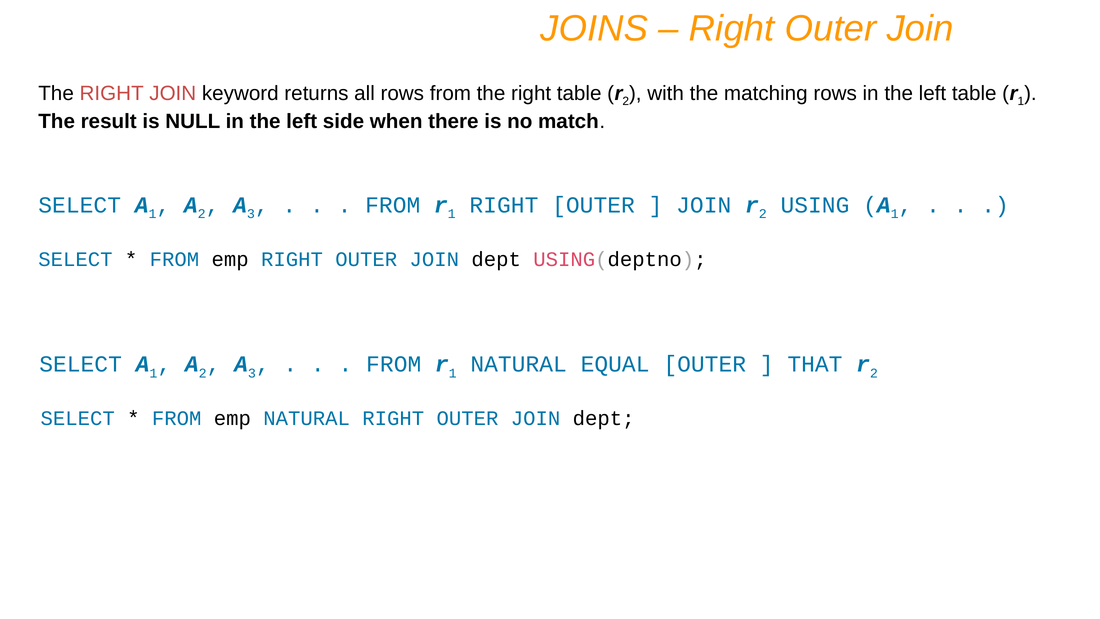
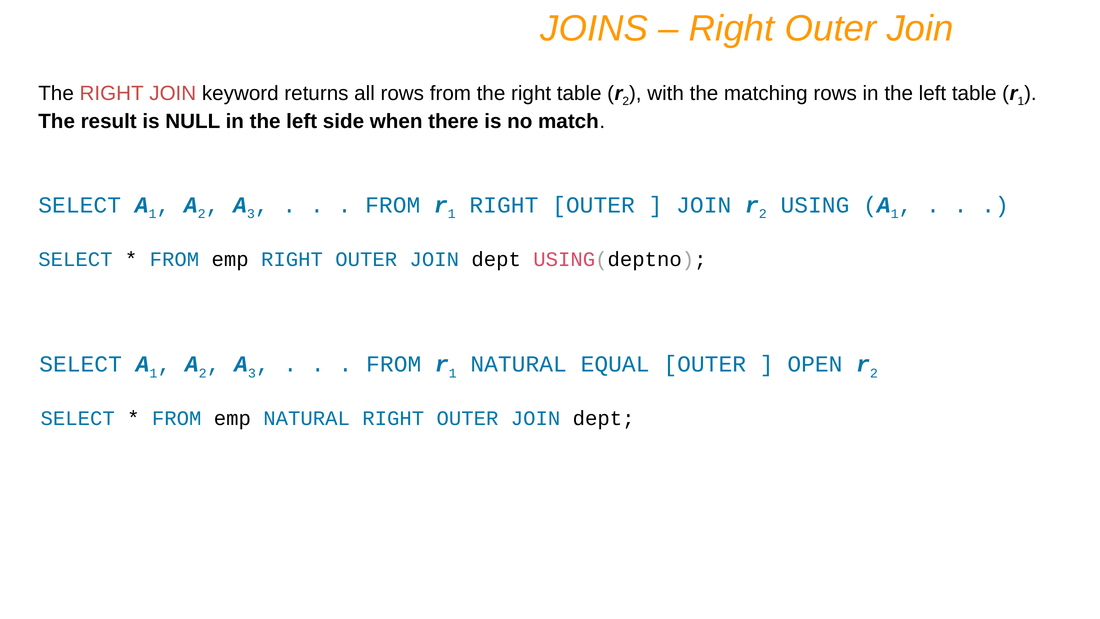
THAT: THAT -> OPEN
